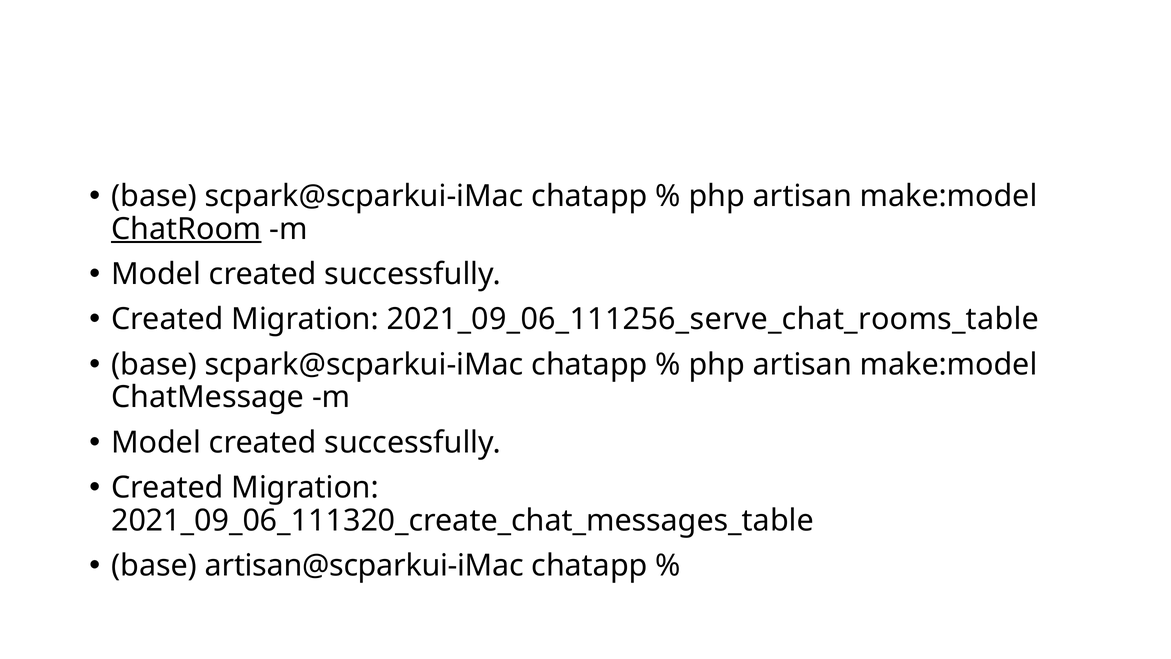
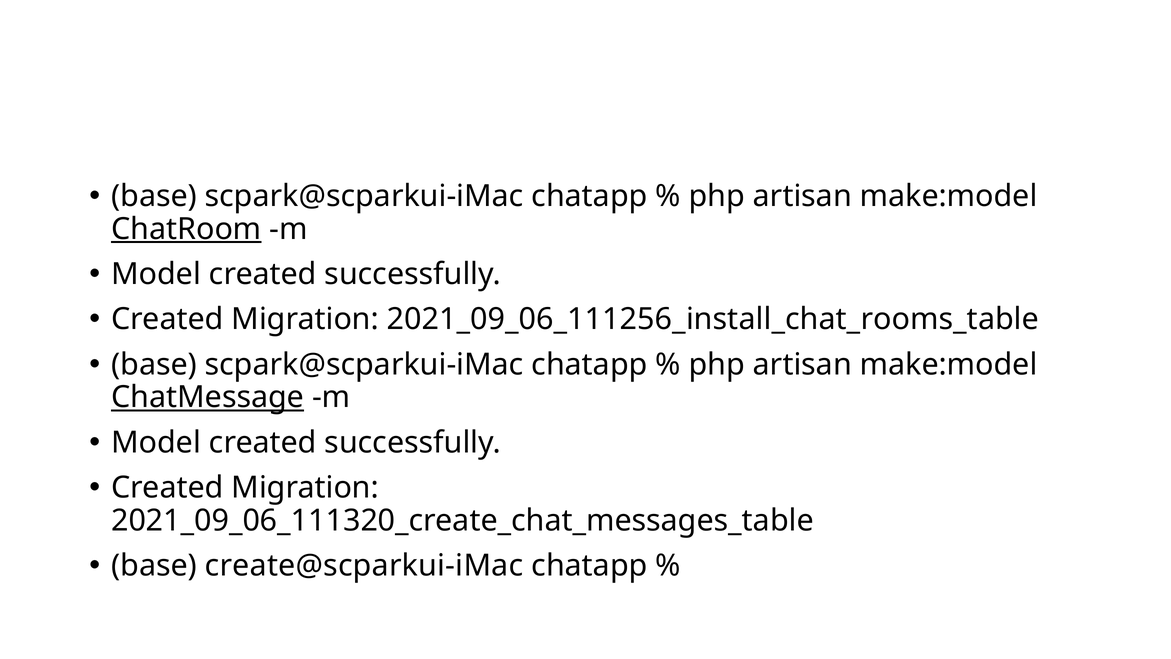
2021_09_06_111256_serve_chat_rooms_table: 2021_09_06_111256_serve_chat_rooms_table -> 2021_09_06_111256_install_chat_rooms_table
ChatMessage underline: none -> present
artisan@scparkui-iMac: artisan@scparkui-iMac -> create@scparkui-iMac
